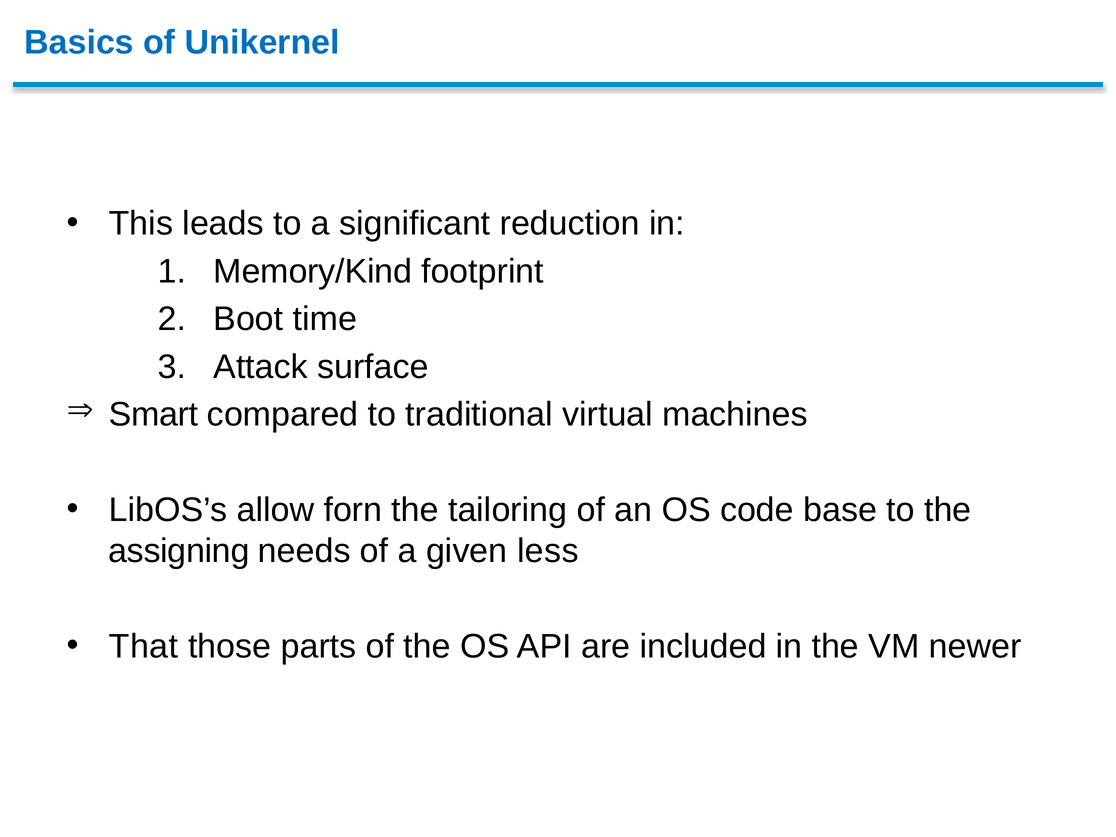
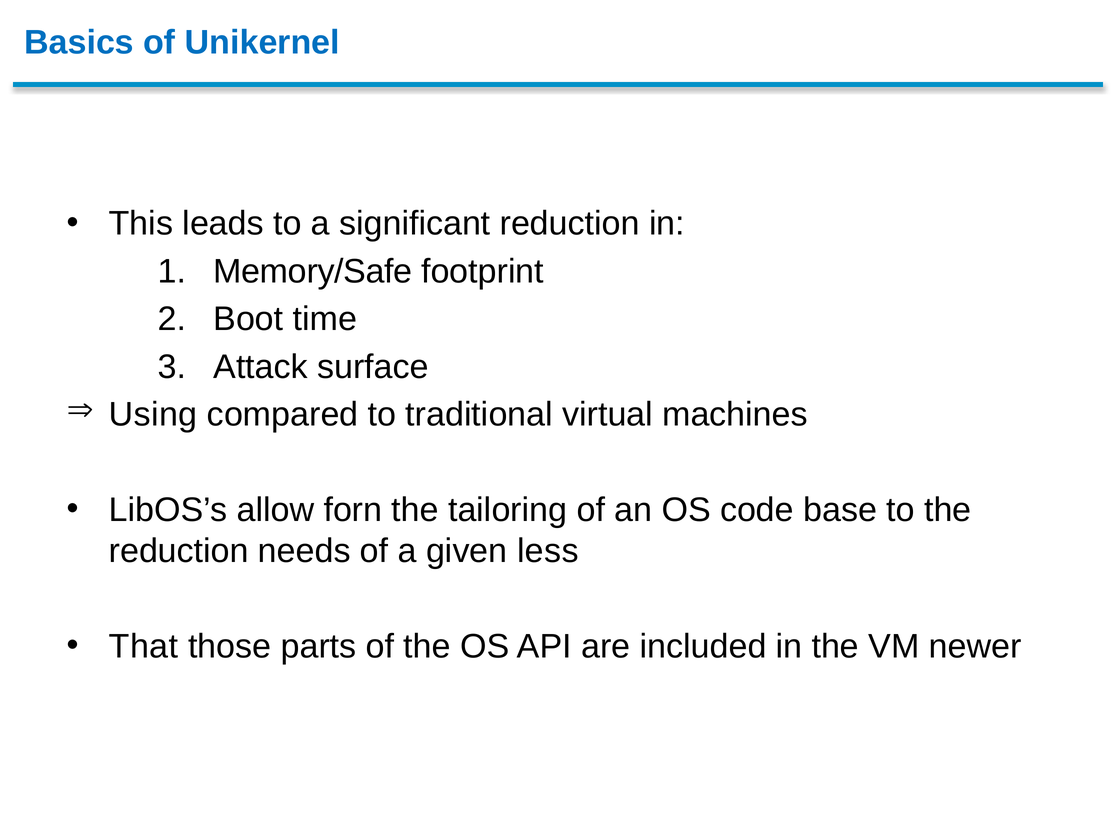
Memory/Kind: Memory/Kind -> Memory/Safe
Smart: Smart -> Using
assigning at (179, 551): assigning -> reduction
